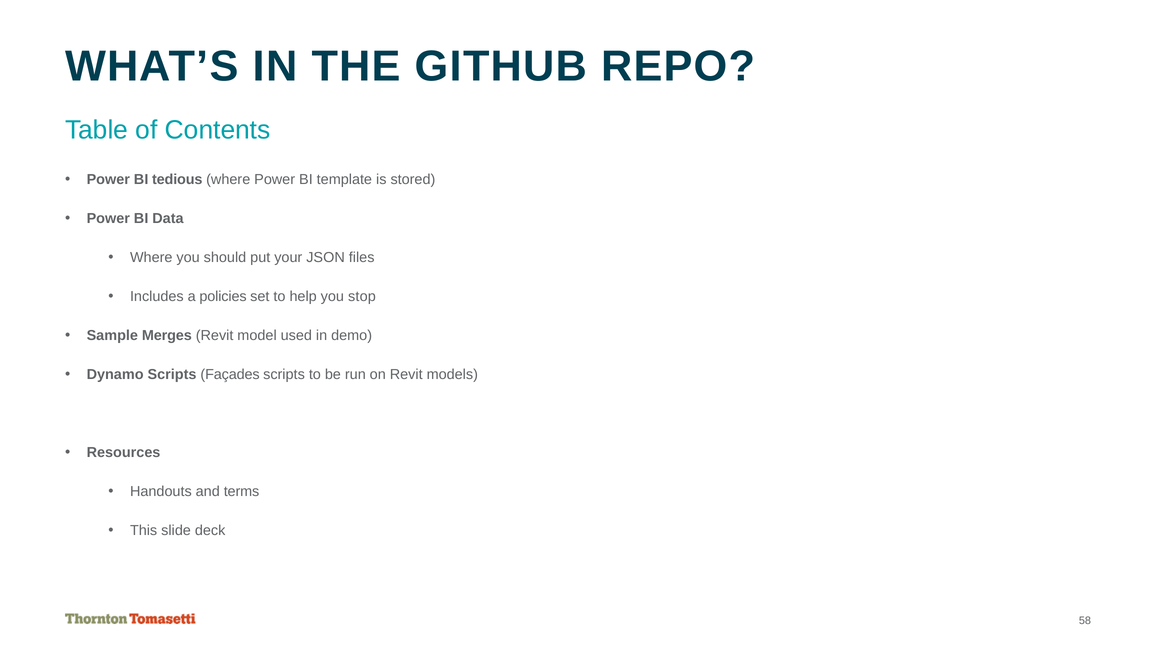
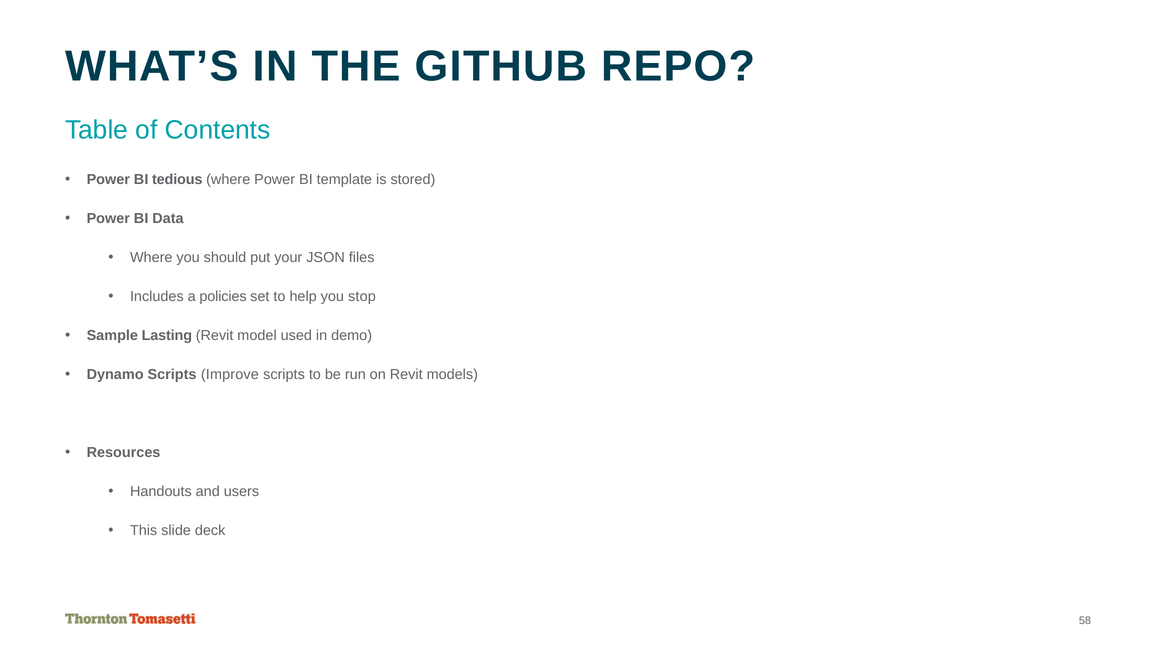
Merges: Merges -> Lasting
Façades: Façades -> Improve
terms: terms -> users
